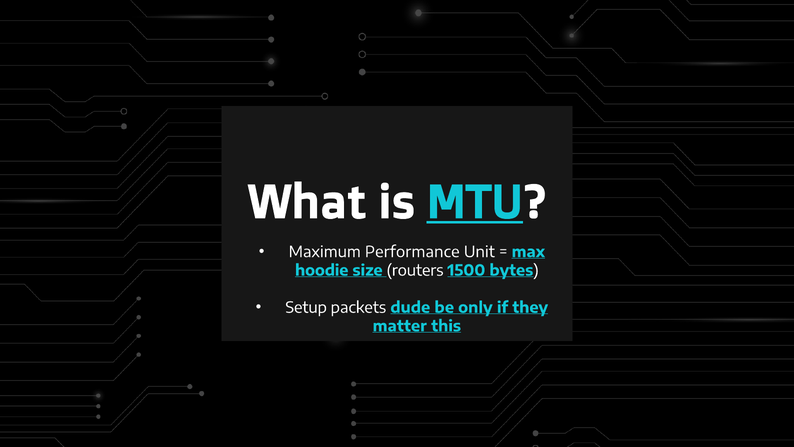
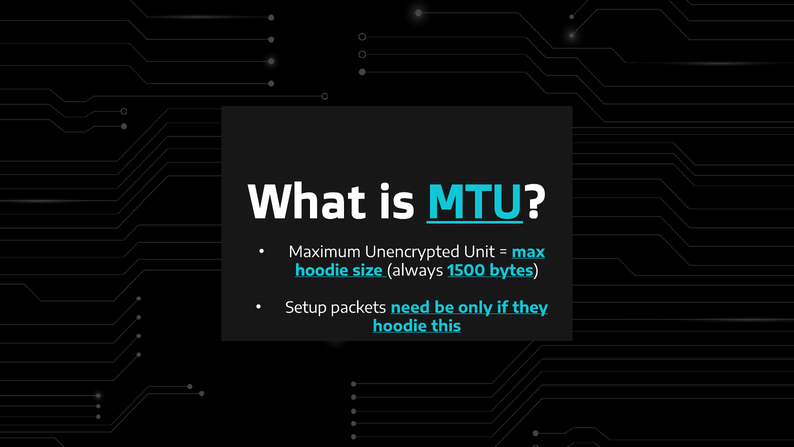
Performance: Performance -> Unencrypted
routers: routers -> always
dude: dude -> need
matter at (400, 326): matter -> hoodie
